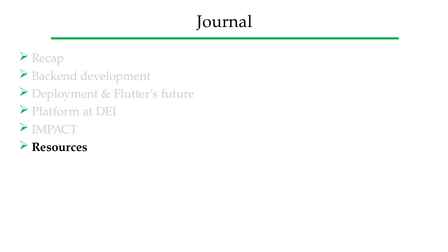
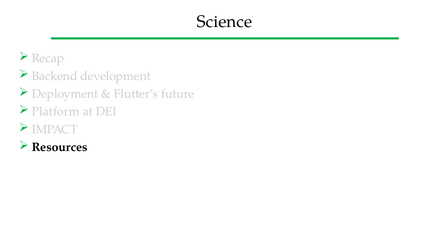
Journal: Journal -> Science
